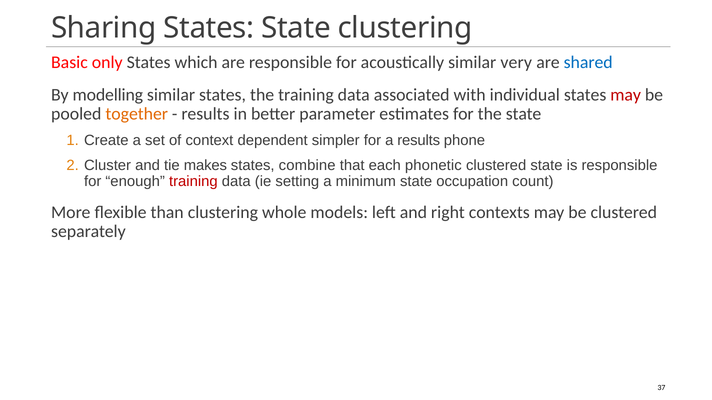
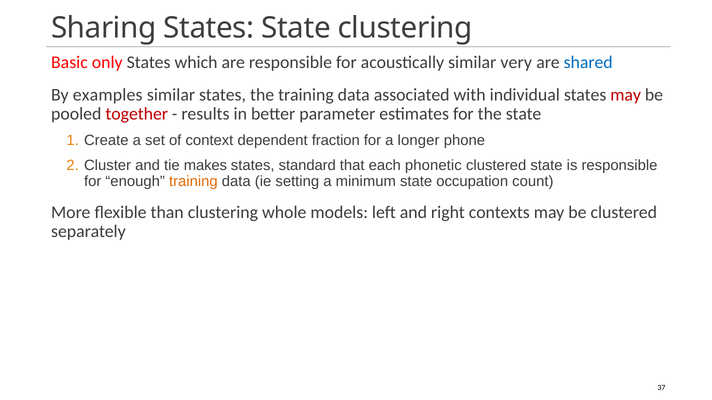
modelling: modelling -> examples
together colour: orange -> red
simpler: simpler -> fraction
a results: results -> longer
combine: combine -> standard
training at (193, 182) colour: red -> orange
